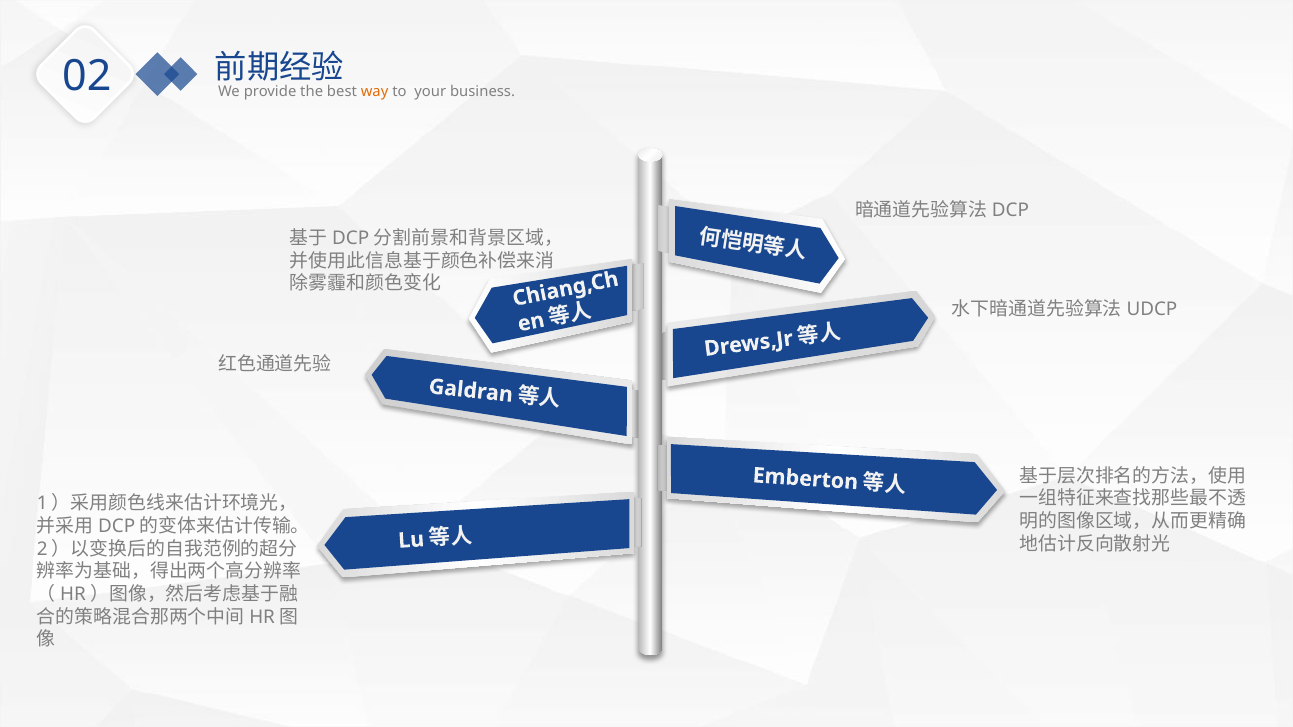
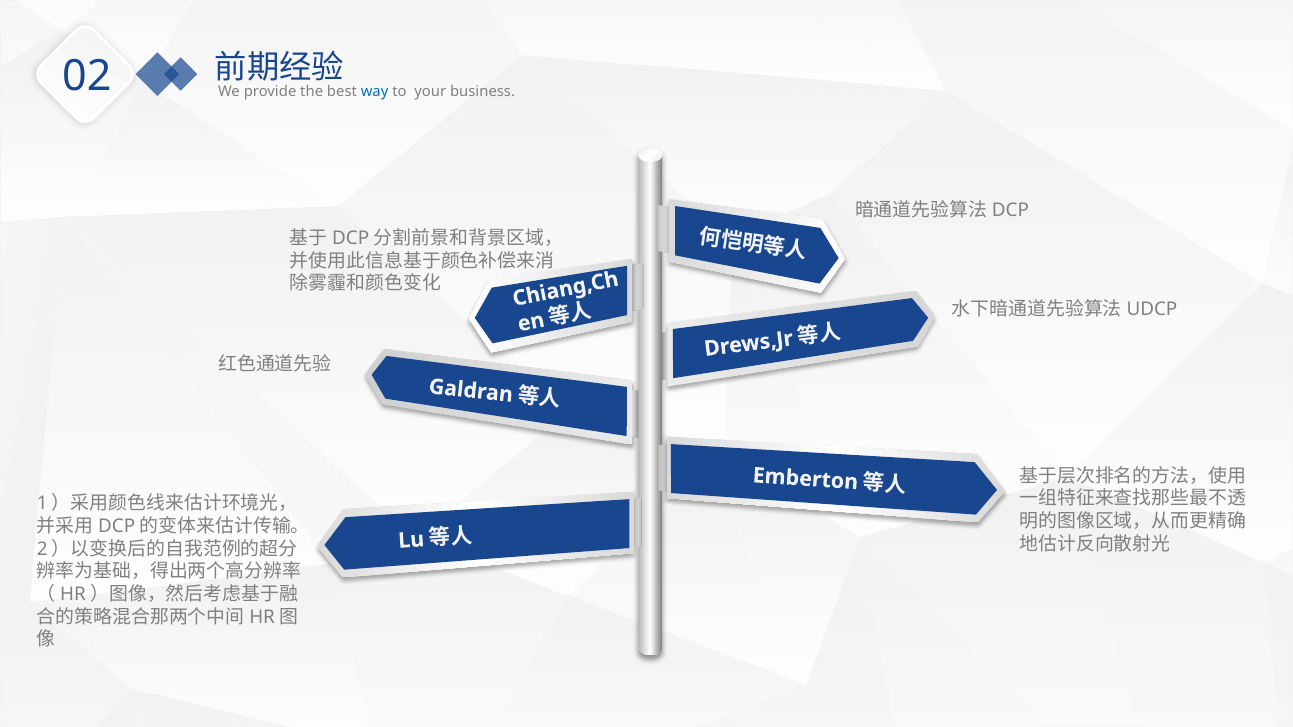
way colour: orange -> blue
